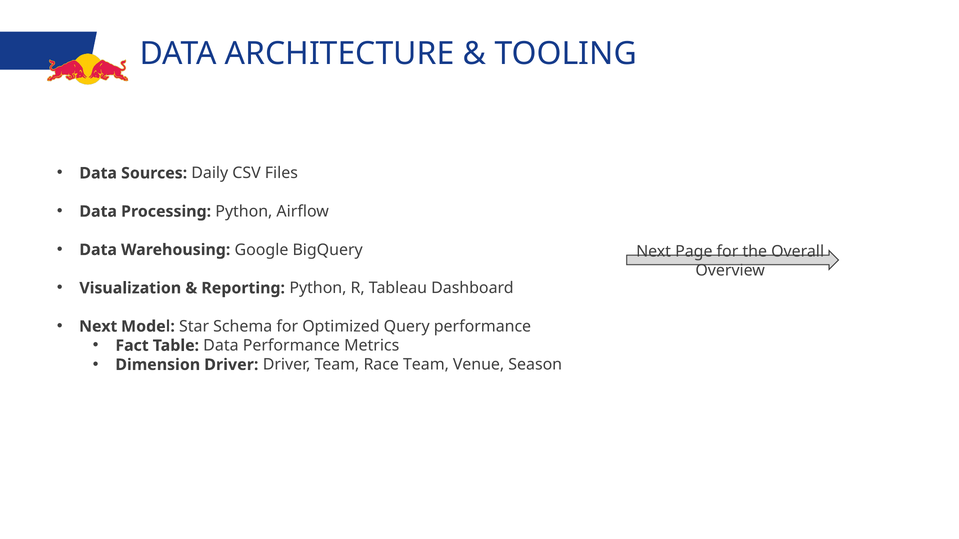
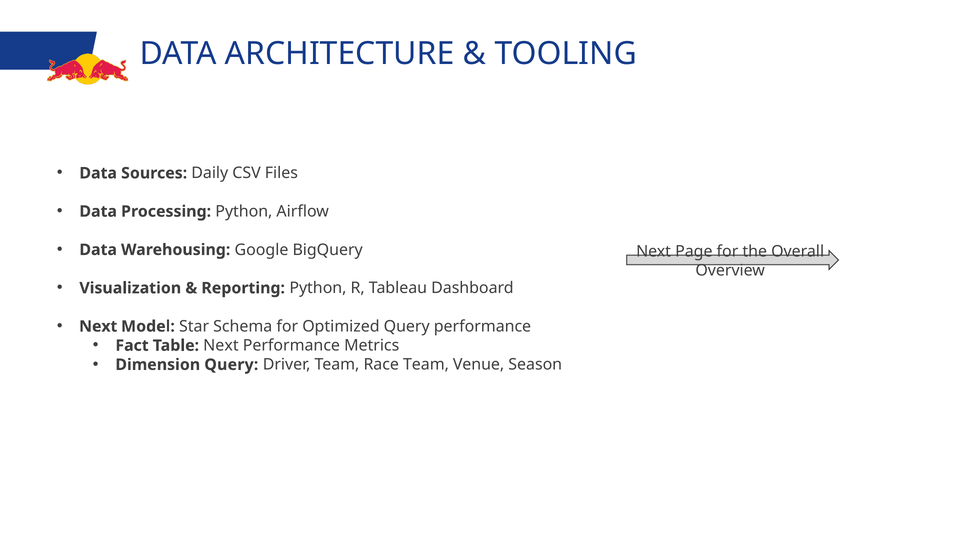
Table Data: Data -> Next
Dimension Driver: Driver -> Query
